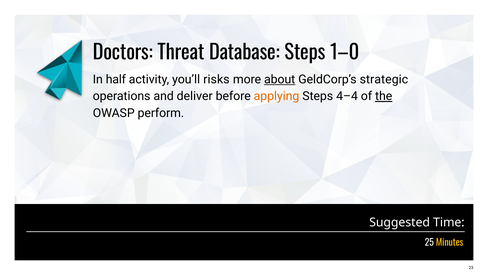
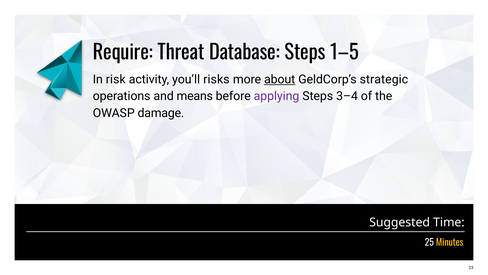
Doctors: Doctors -> Require
1–0: 1–0 -> 1–5
half: half -> risk
deliver: deliver -> means
applying colour: orange -> purple
4–4: 4–4 -> 3–4
the underline: present -> none
perform: perform -> damage
